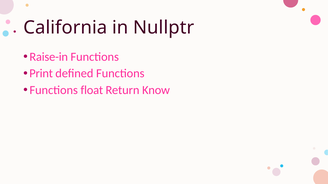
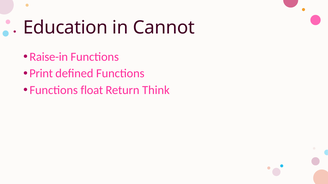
California: California -> Education
Nullptr: Nullptr -> Cannot
Know: Know -> Think
